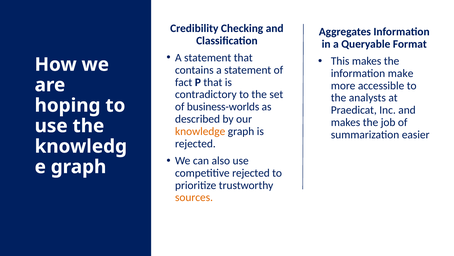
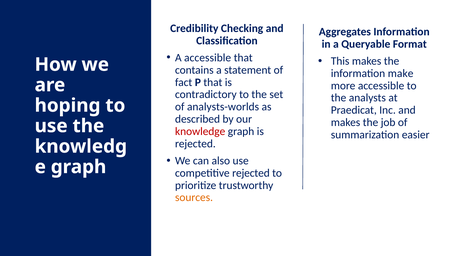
statement at (208, 58): statement -> accessible
business-worlds: business-worlds -> analysts-worlds
knowledge colour: orange -> red
